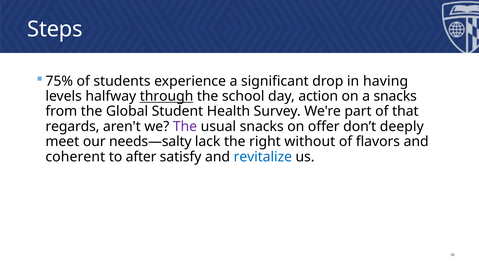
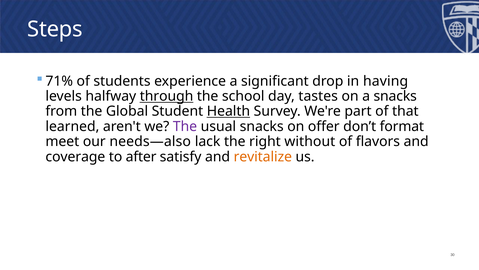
75%: 75% -> 71%
action: action -> tastes
Health underline: none -> present
regards: regards -> learned
deeply: deeply -> format
needs—salty: needs—salty -> needs—also
coherent: coherent -> coverage
revitalize colour: blue -> orange
